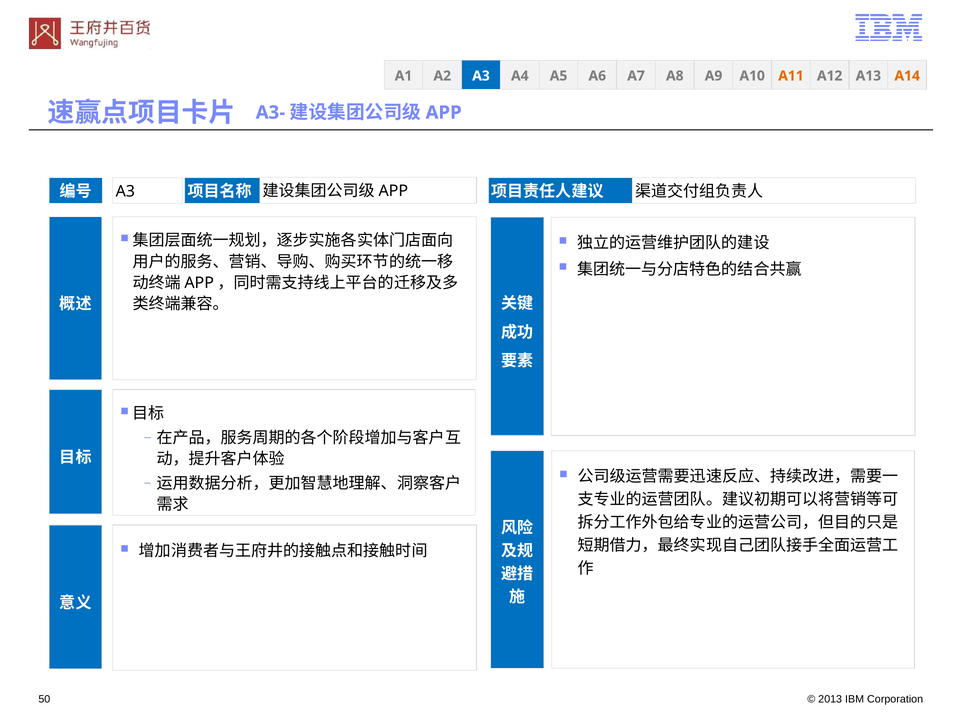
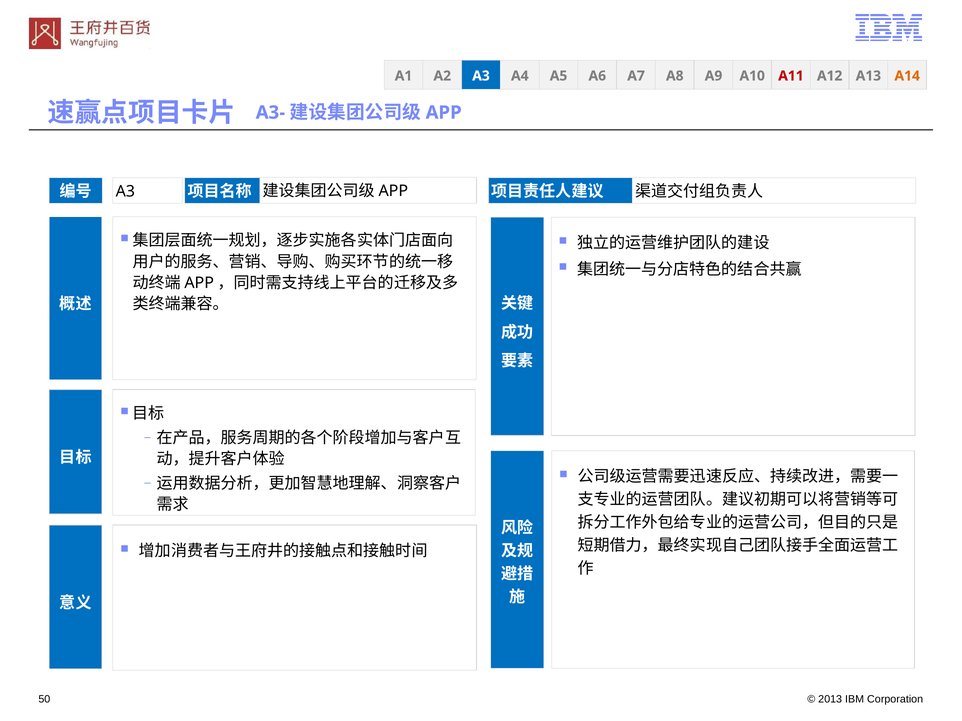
A11 colour: orange -> red
